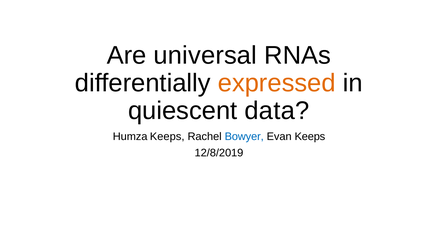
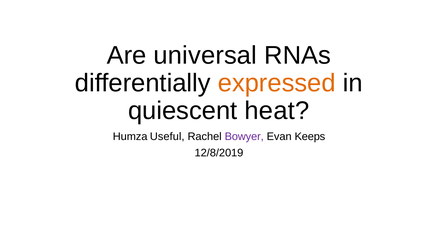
data: data -> heat
Humza Keeps: Keeps -> Useful
Bowyer colour: blue -> purple
